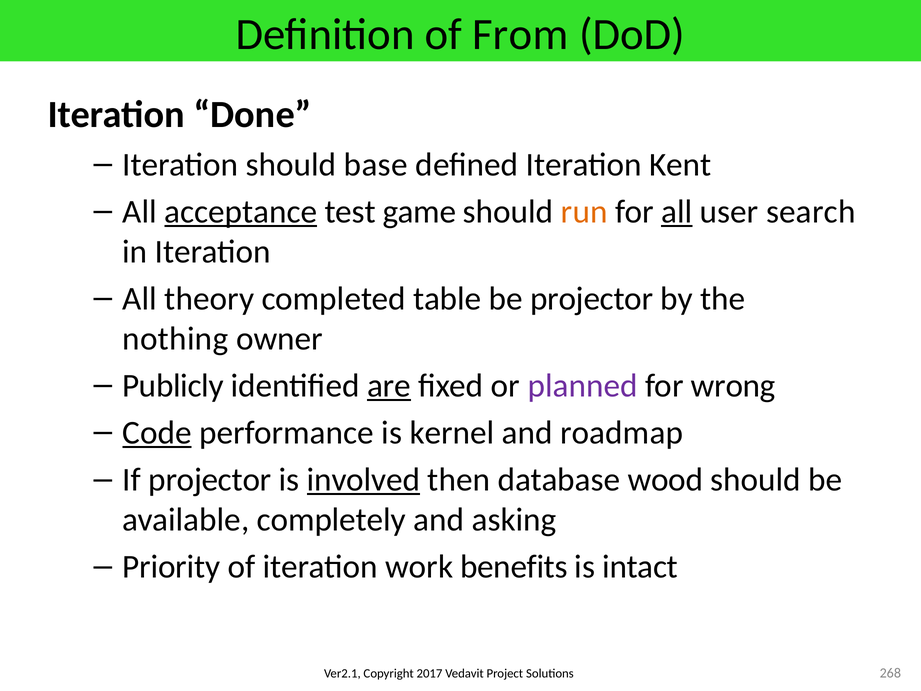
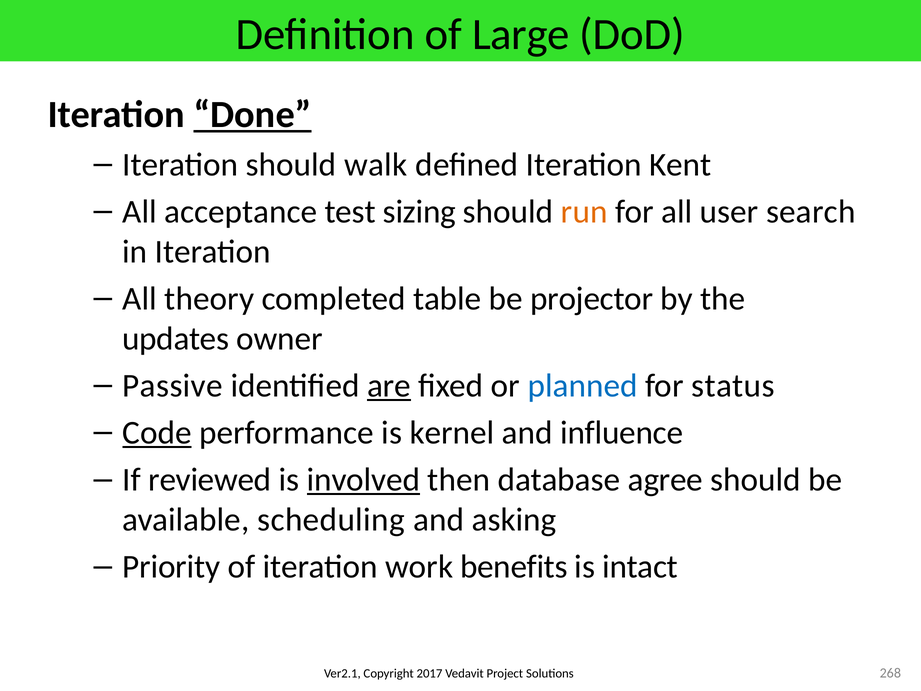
From: From -> Large
Done underline: none -> present
base: base -> walk
acceptance underline: present -> none
game: game -> sizing
all at (677, 212) underline: present -> none
nothing: nothing -> updates
Publicly: Publicly -> Passive
planned colour: purple -> blue
wrong: wrong -> status
roadmap: roadmap -> influence
If projector: projector -> reviewed
wood: wood -> agree
completely: completely -> scheduling
